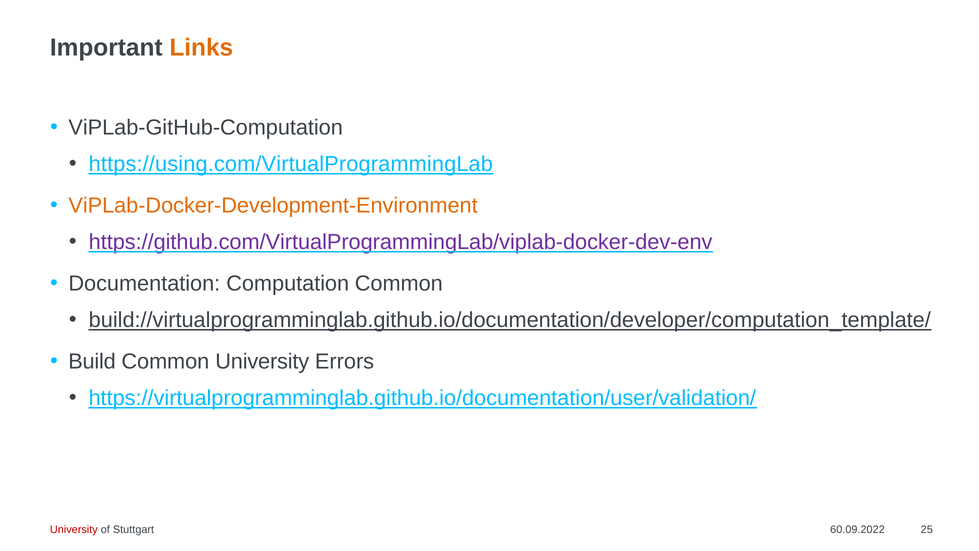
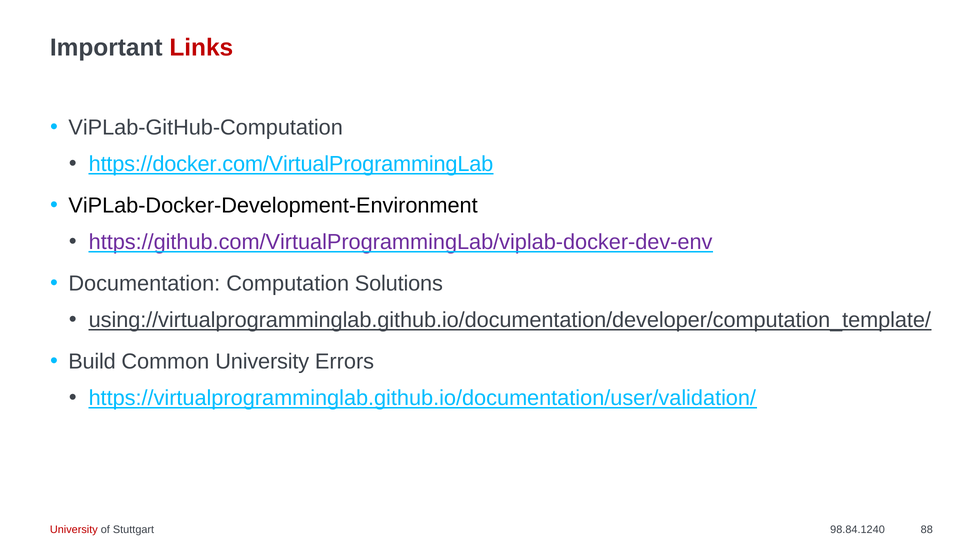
Links colour: orange -> red
https://using.com/VirtualProgrammingLab: https://using.com/VirtualProgrammingLab -> https://docker.com/VirtualProgrammingLab
ViPLab-Docker-Development-Environment colour: orange -> black
Computation Common: Common -> Solutions
build://virtualprogramminglab.github.io/documentation/developer/computation_template/: build://virtualprogramminglab.github.io/documentation/developer/computation_template/ -> using://virtualprogramminglab.github.io/documentation/developer/computation_template/
60.09.2022: 60.09.2022 -> 98.84.1240
25: 25 -> 88
